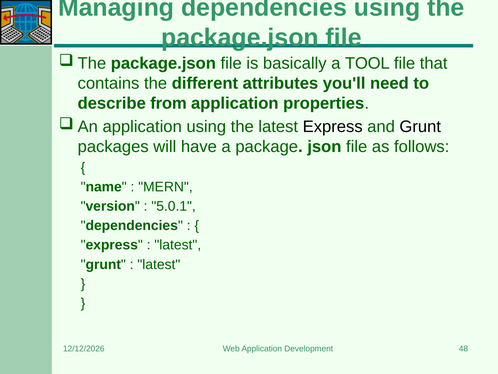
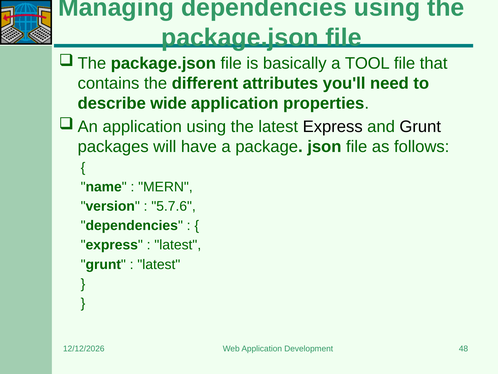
from: from -> wide
5.0.1: 5.0.1 -> 5.7.6
